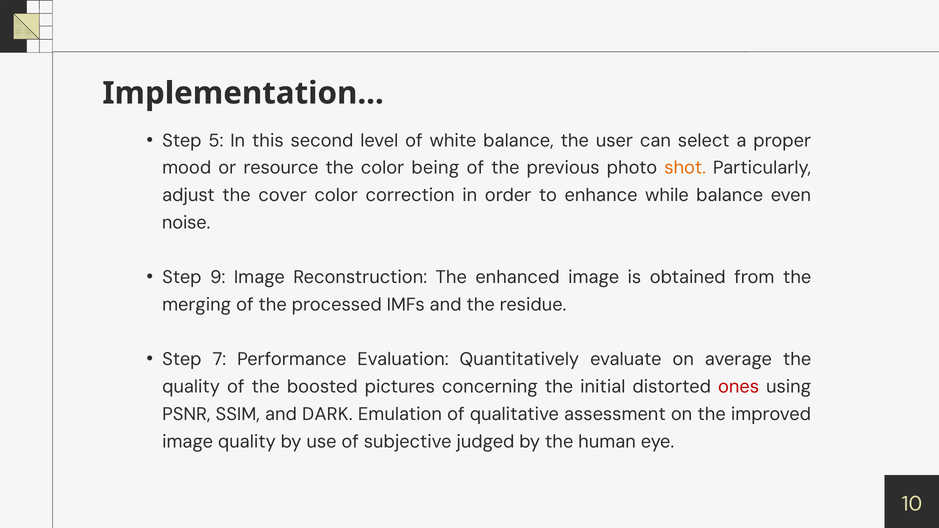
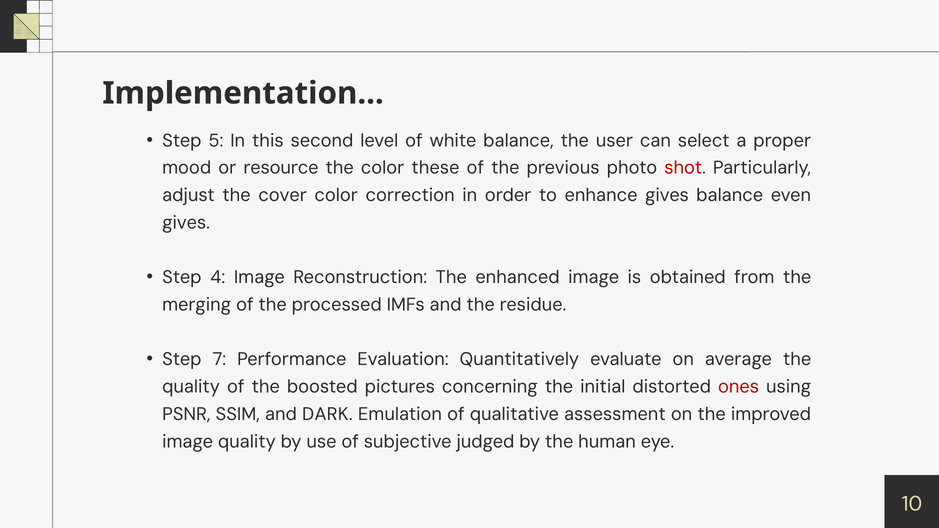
being: being -> these
shot colour: orange -> red
enhance while: while -> gives
noise at (186, 223): noise -> gives
9: 9 -> 4
